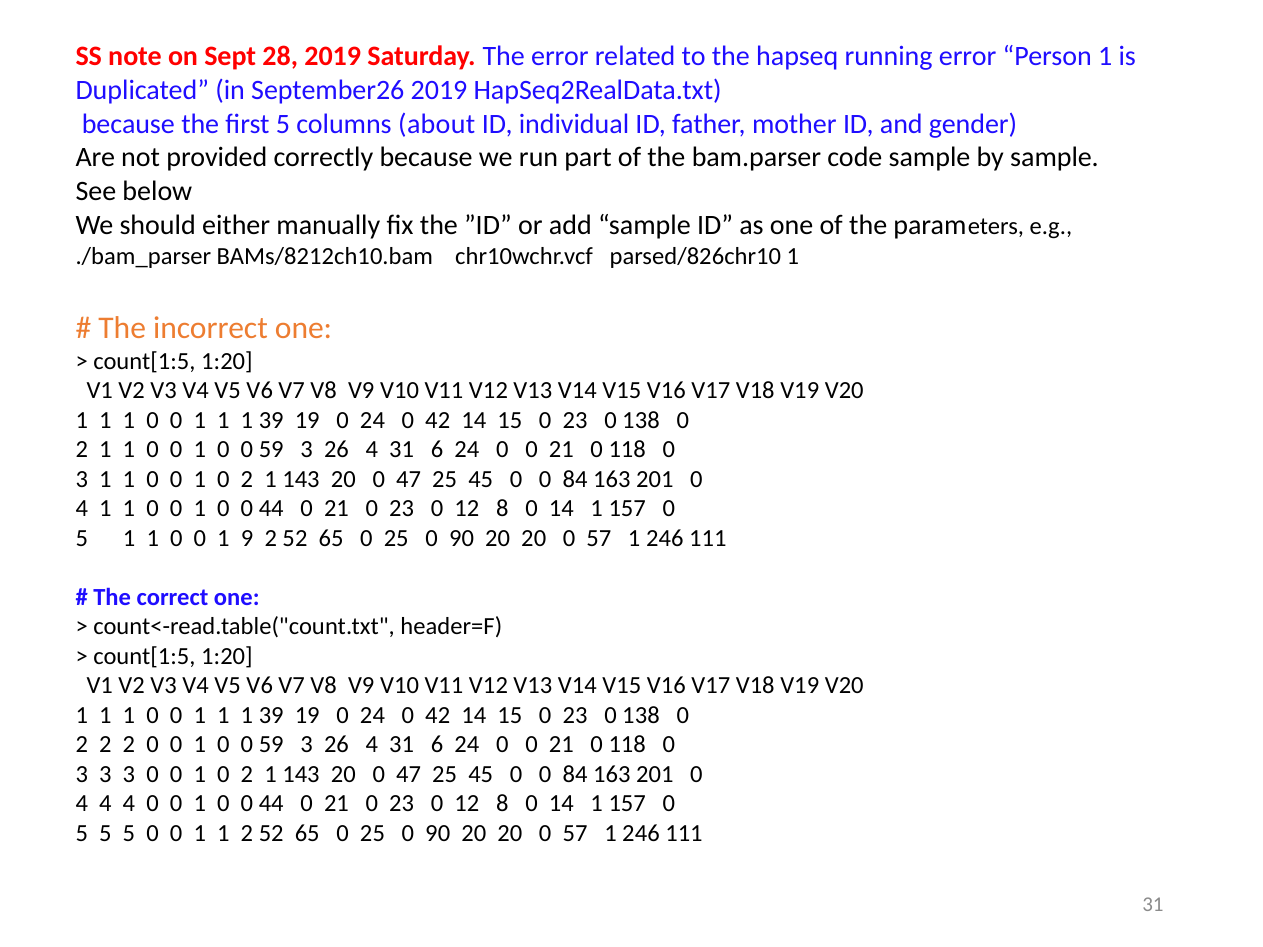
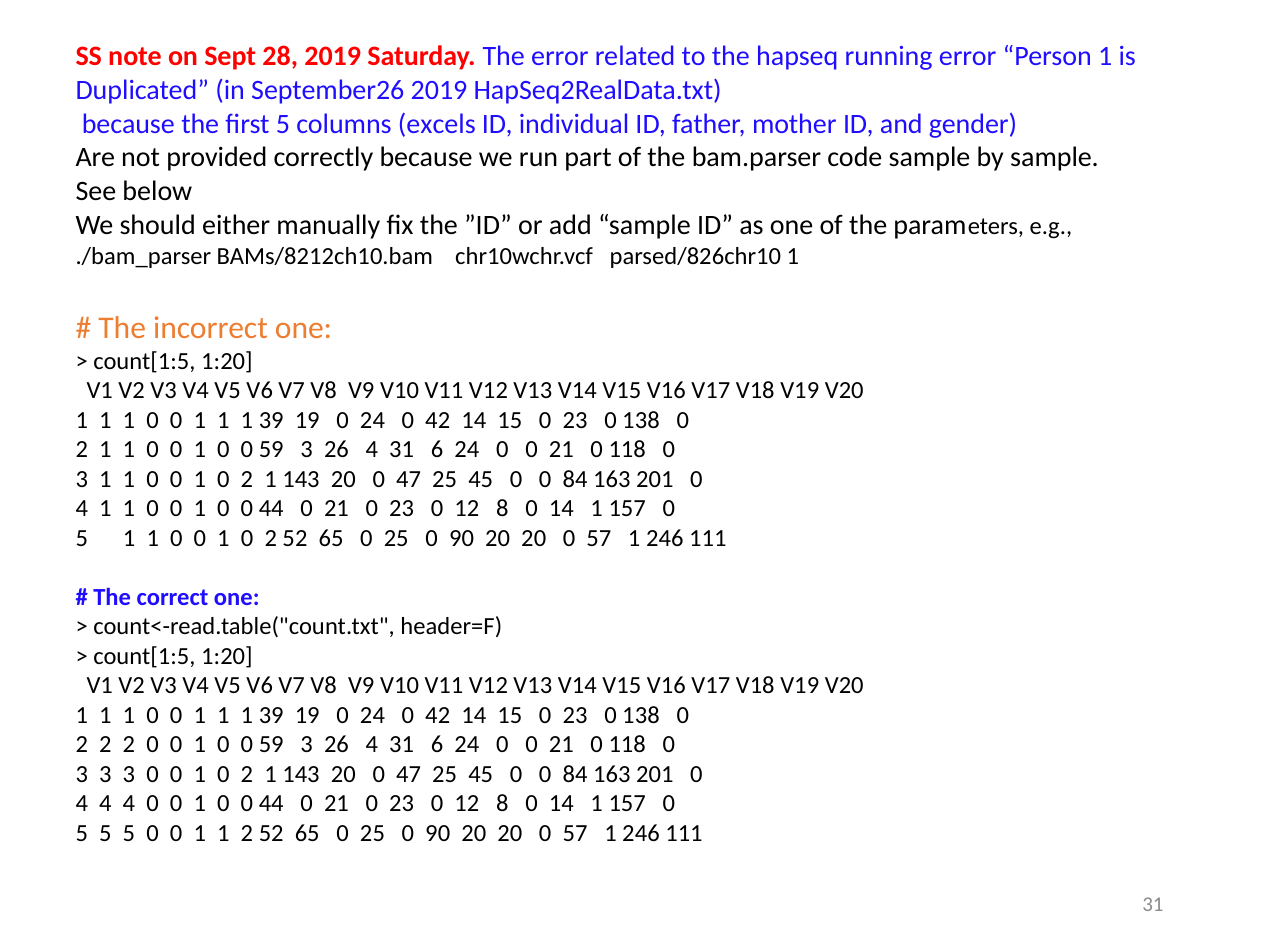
about: about -> excels
9 at (247, 538): 9 -> 0
